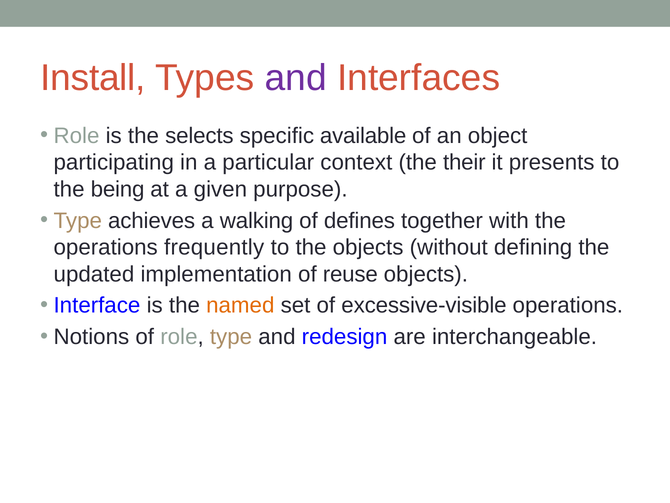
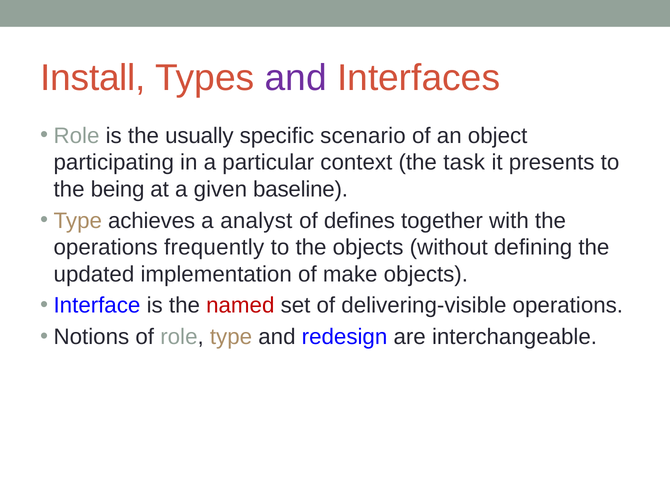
selects: selects -> usually
available: available -> scenario
their: their -> task
purpose: purpose -> baseline
walking: walking -> analyst
reuse: reuse -> make
named colour: orange -> red
excessive-visible: excessive-visible -> delivering-visible
